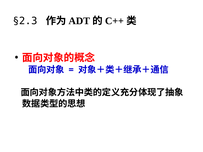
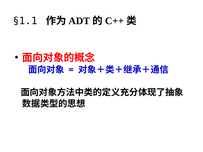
§2.3: §2.3 -> §1.1
